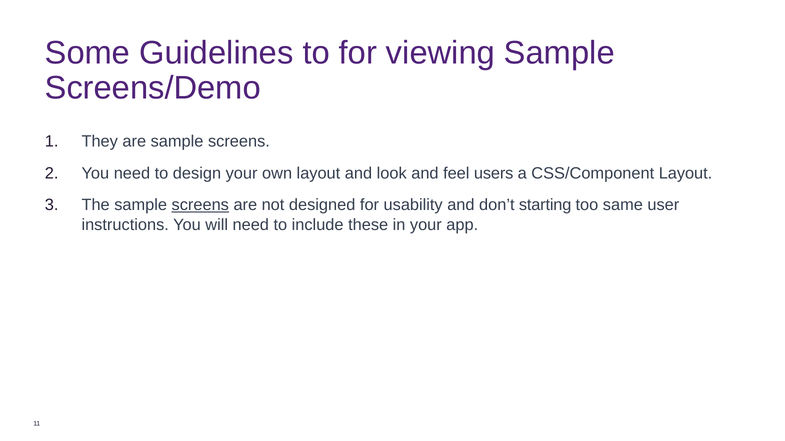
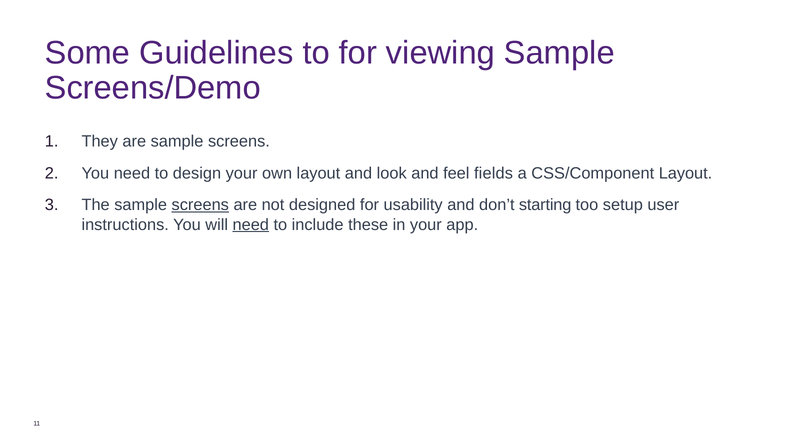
users: users -> fields
same: same -> setup
need at (251, 225) underline: none -> present
